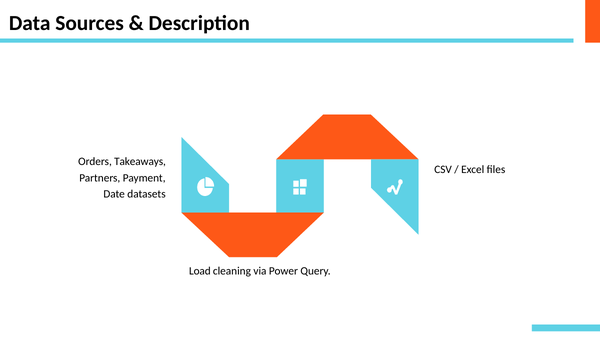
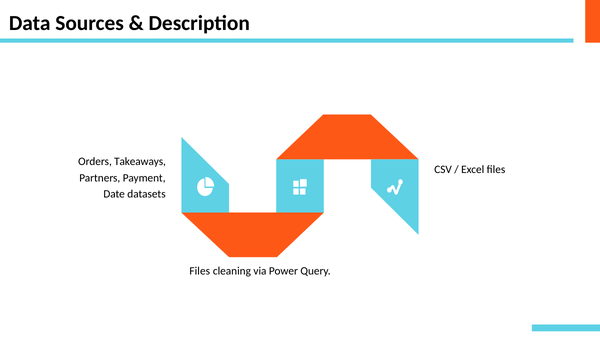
Load at (200, 271): Load -> Files
